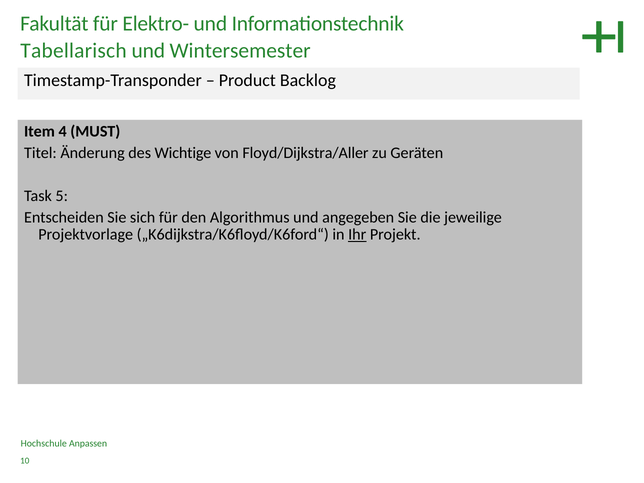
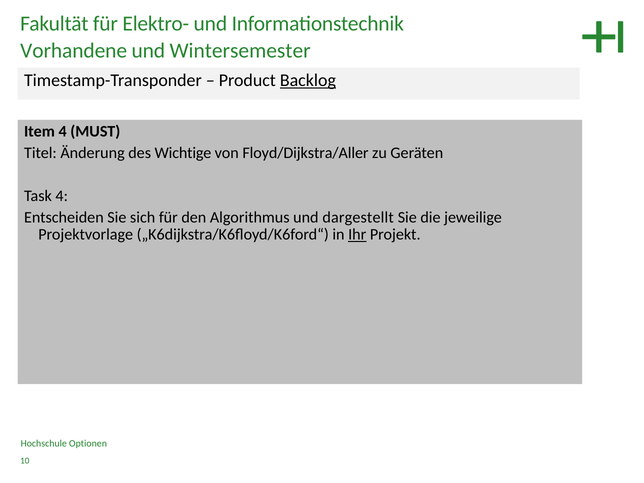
Tabellarisch: Tabellarisch -> Vorhandene
Backlog underline: none -> present
Task 5: 5 -> 4
angegeben: angegeben -> dargestellt
Anpassen: Anpassen -> Optionen
